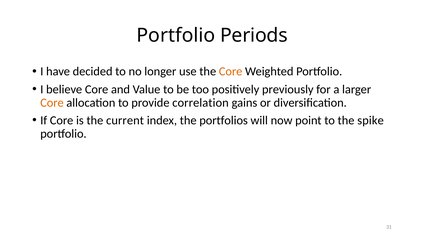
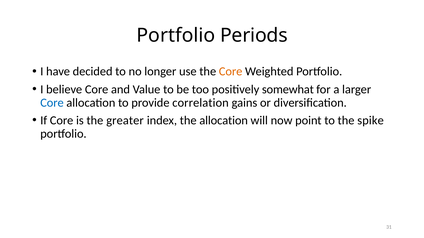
previously: previously -> somewhat
Core at (52, 103) colour: orange -> blue
current: current -> greater
the portfolios: portfolios -> allocation
